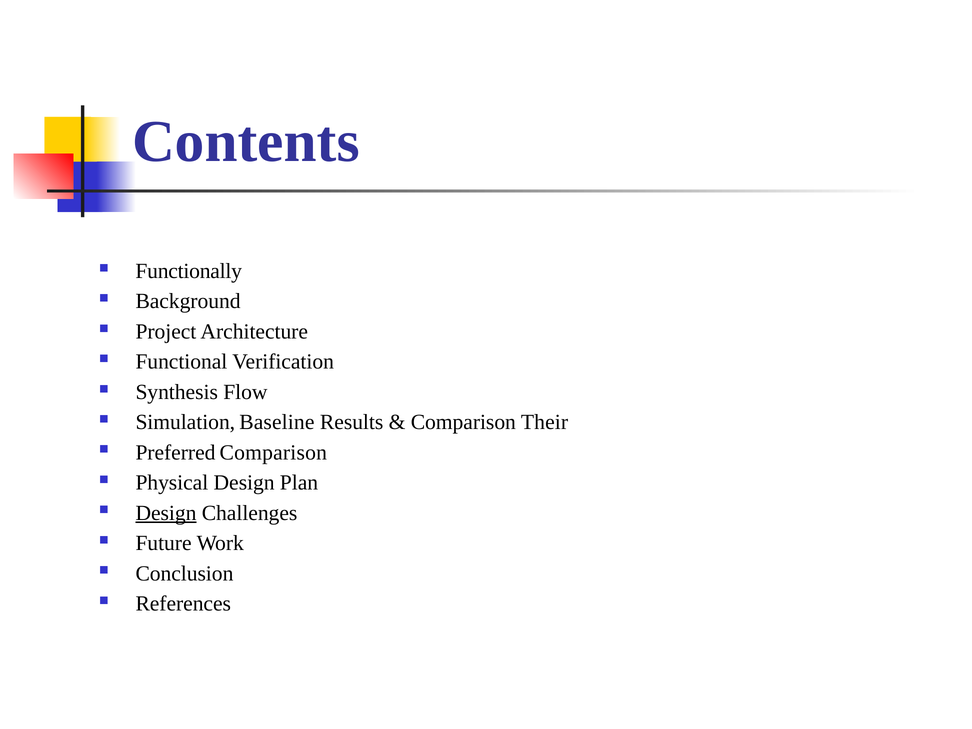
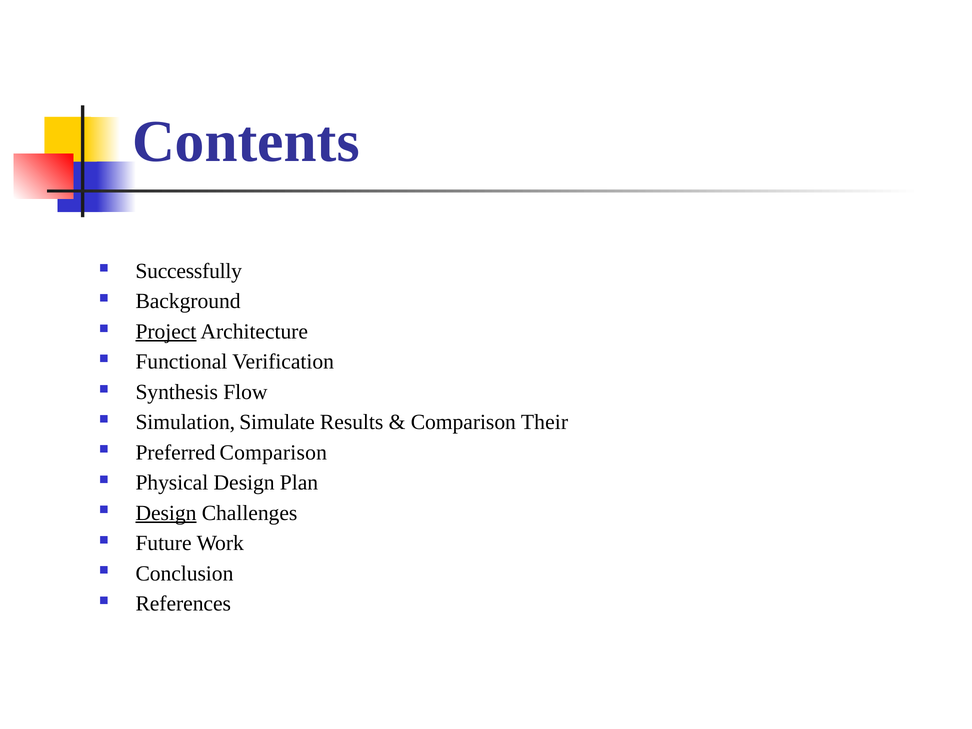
Functionally: Functionally -> Successfully
Project underline: none -> present
Baseline: Baseline -> Simulate
